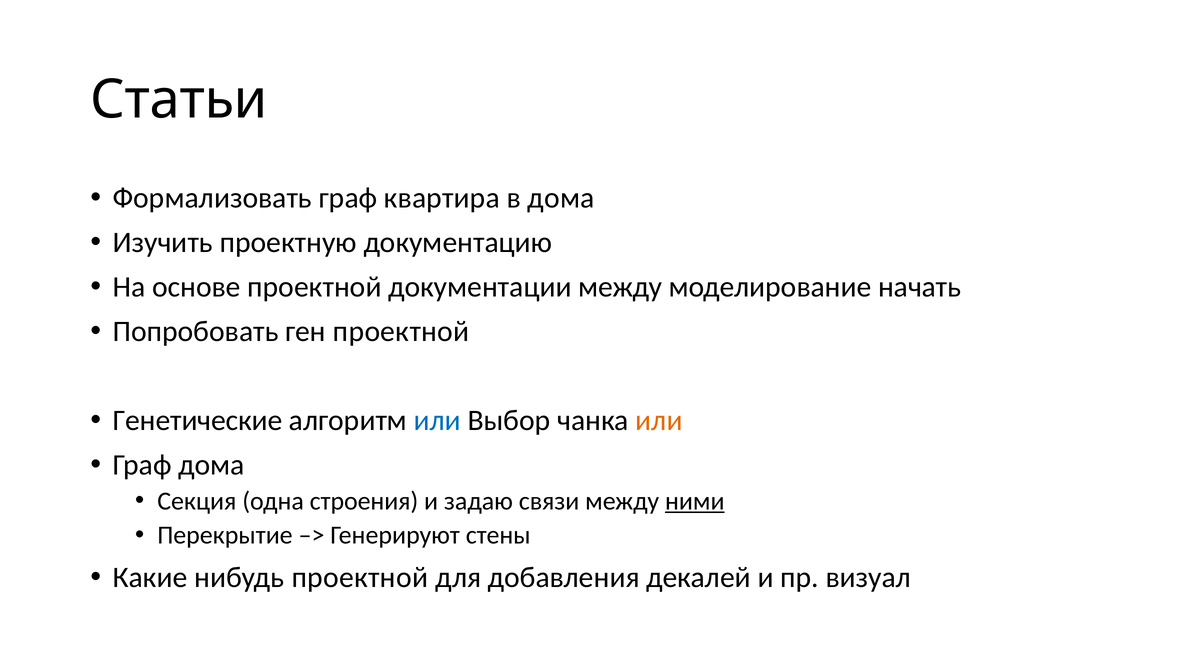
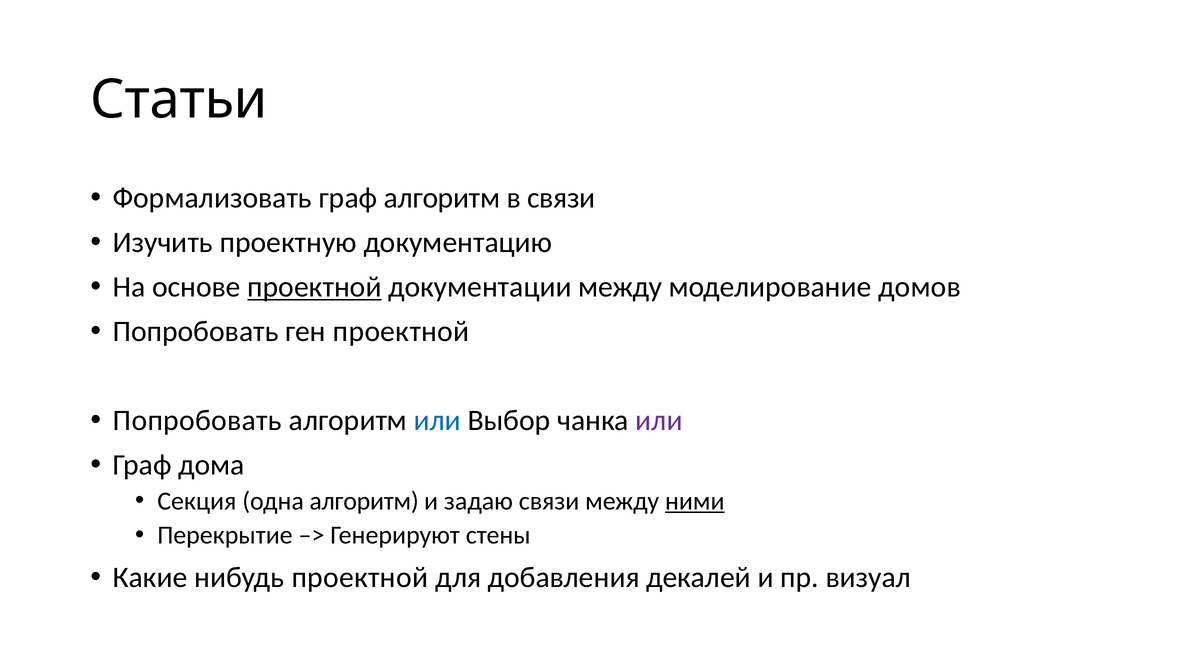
граф квартира: квартира -> алгоритм
в дома: дома -> связи
проектной at (314, 287) underline: none -> present
начать: начать -> домов
Генетические at (198, 420): Генетические -> Попробовать
или at (659, 420) colour: orange -> purple
одна строения: строения -> алгоритм
